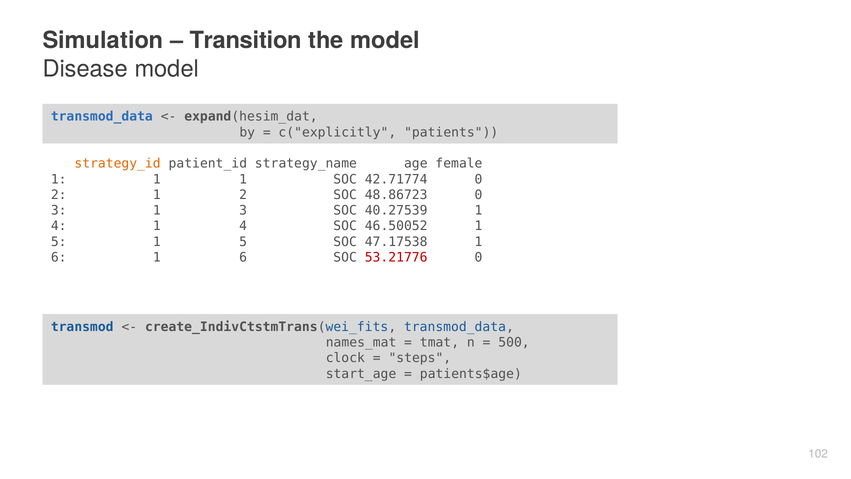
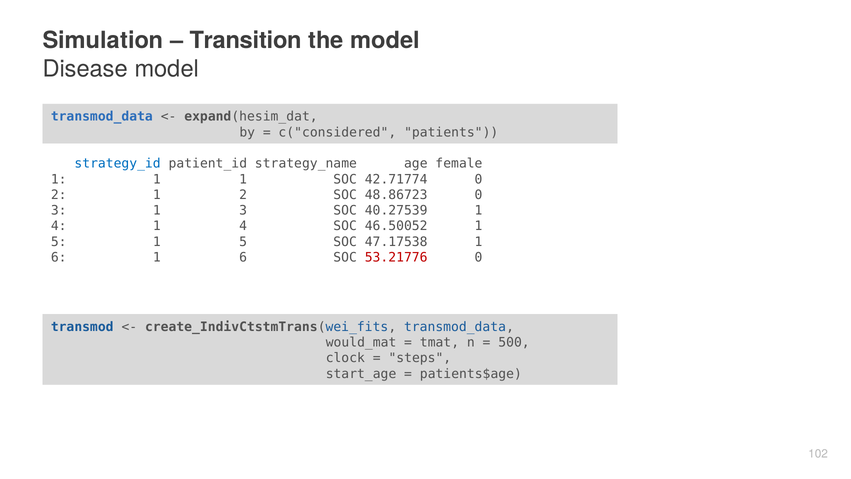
c("explicitly: c("explicitly -> c("considered
strategy_id colour: orange -> blue
names_mat: names_mat -> would_mat
